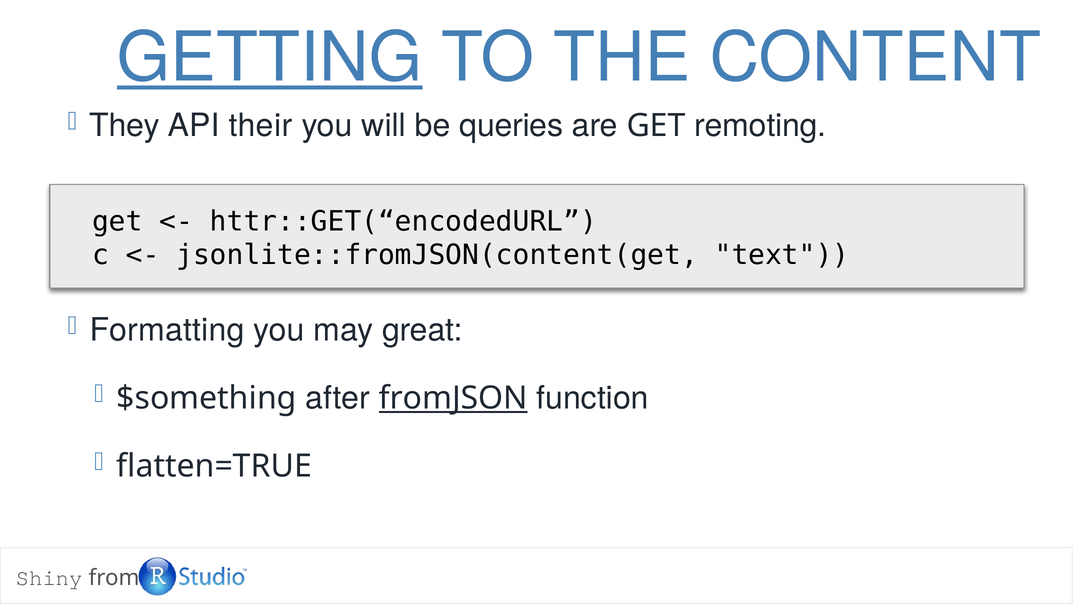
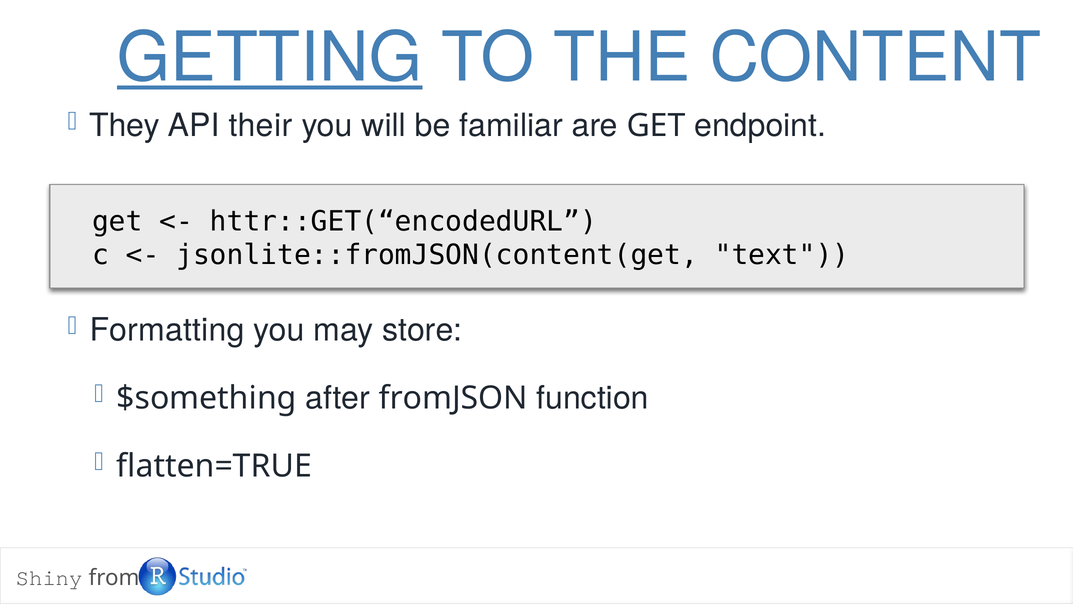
queries: queries -> familiar
remoting: remoting -> endpoint
great: great -> store
fromJSON underline: present -> none
